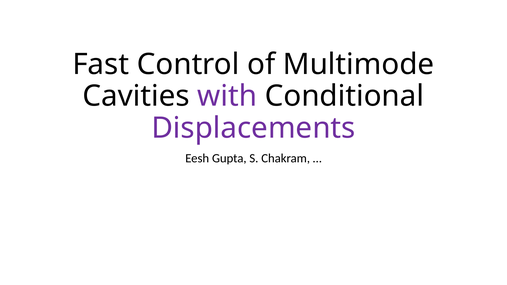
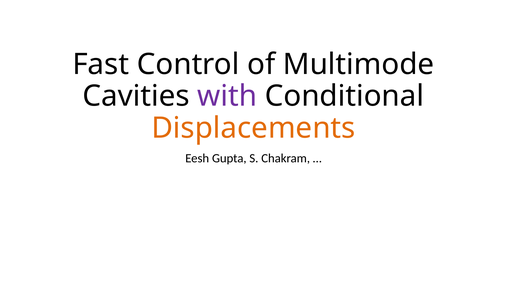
Displacements colour: purple -> orange
